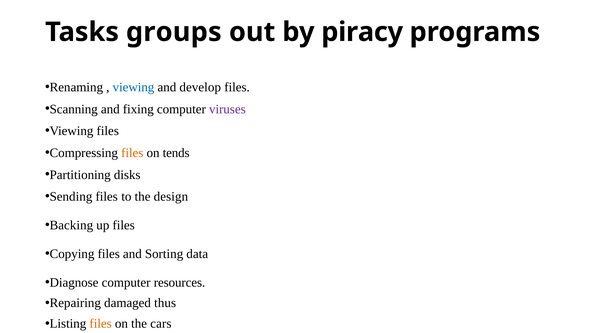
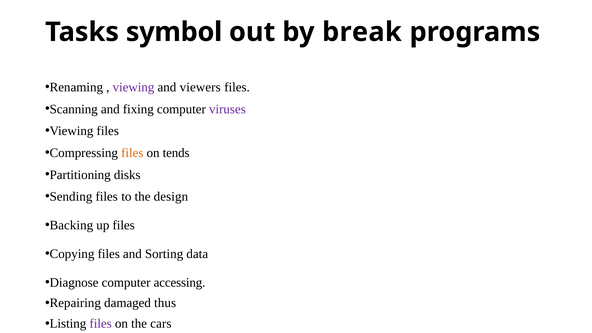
groups: groups -> symbol
piracy: piracy -> break
viewing at (133, 87) colour: blue -> purple
develop: develop -> viewers
resources: resources -> accessing
files at (101, 324) colour: orange -> purple
